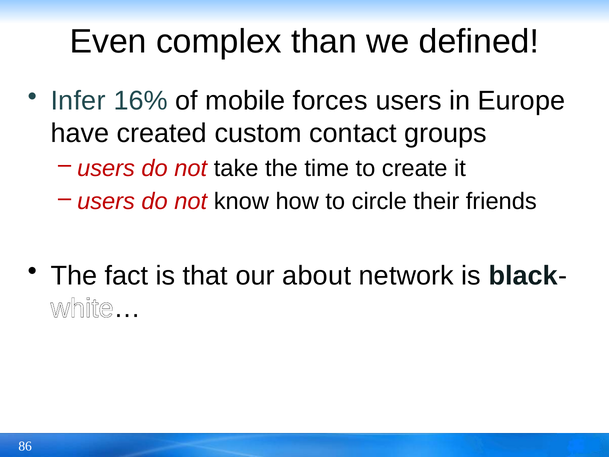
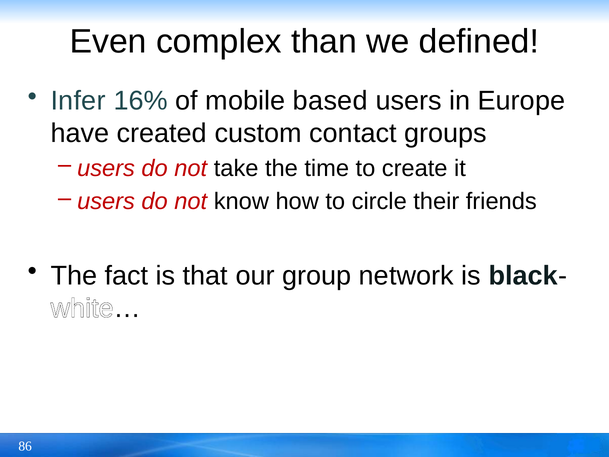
forces: forces -> based
about: about -> group
